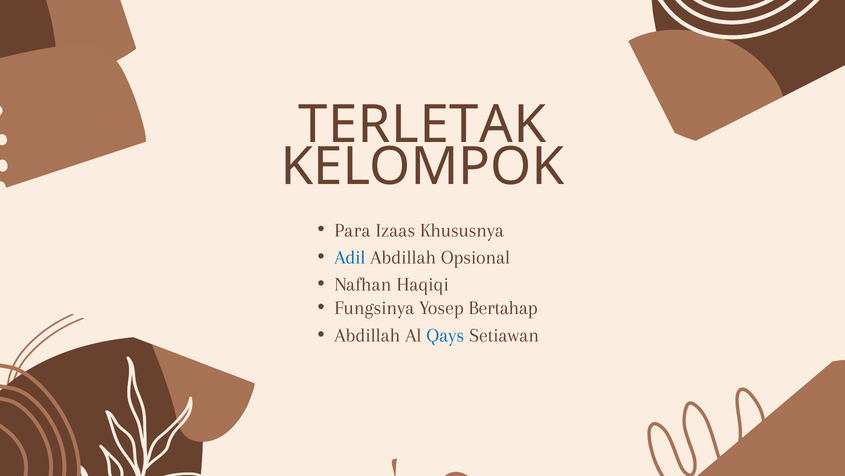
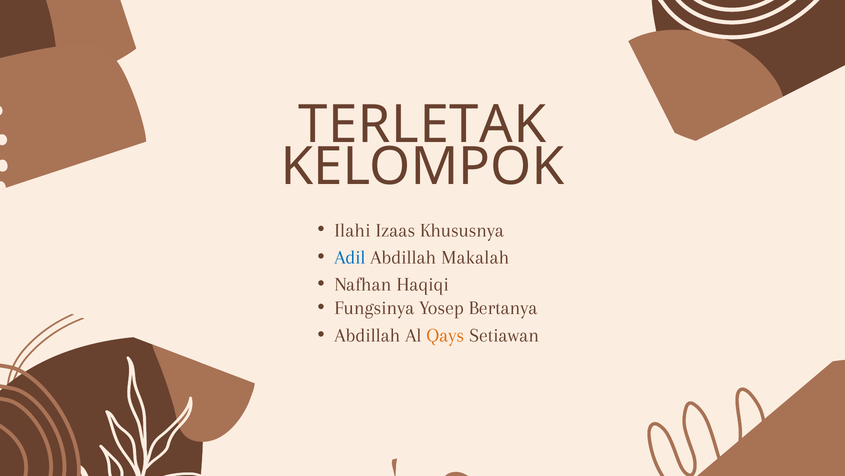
Para: Para -> Ilahi
Opsional: Opsional -> Makalah
Bertahap: Bertahap -> Bertanya
Qays colour: blue -> orange
